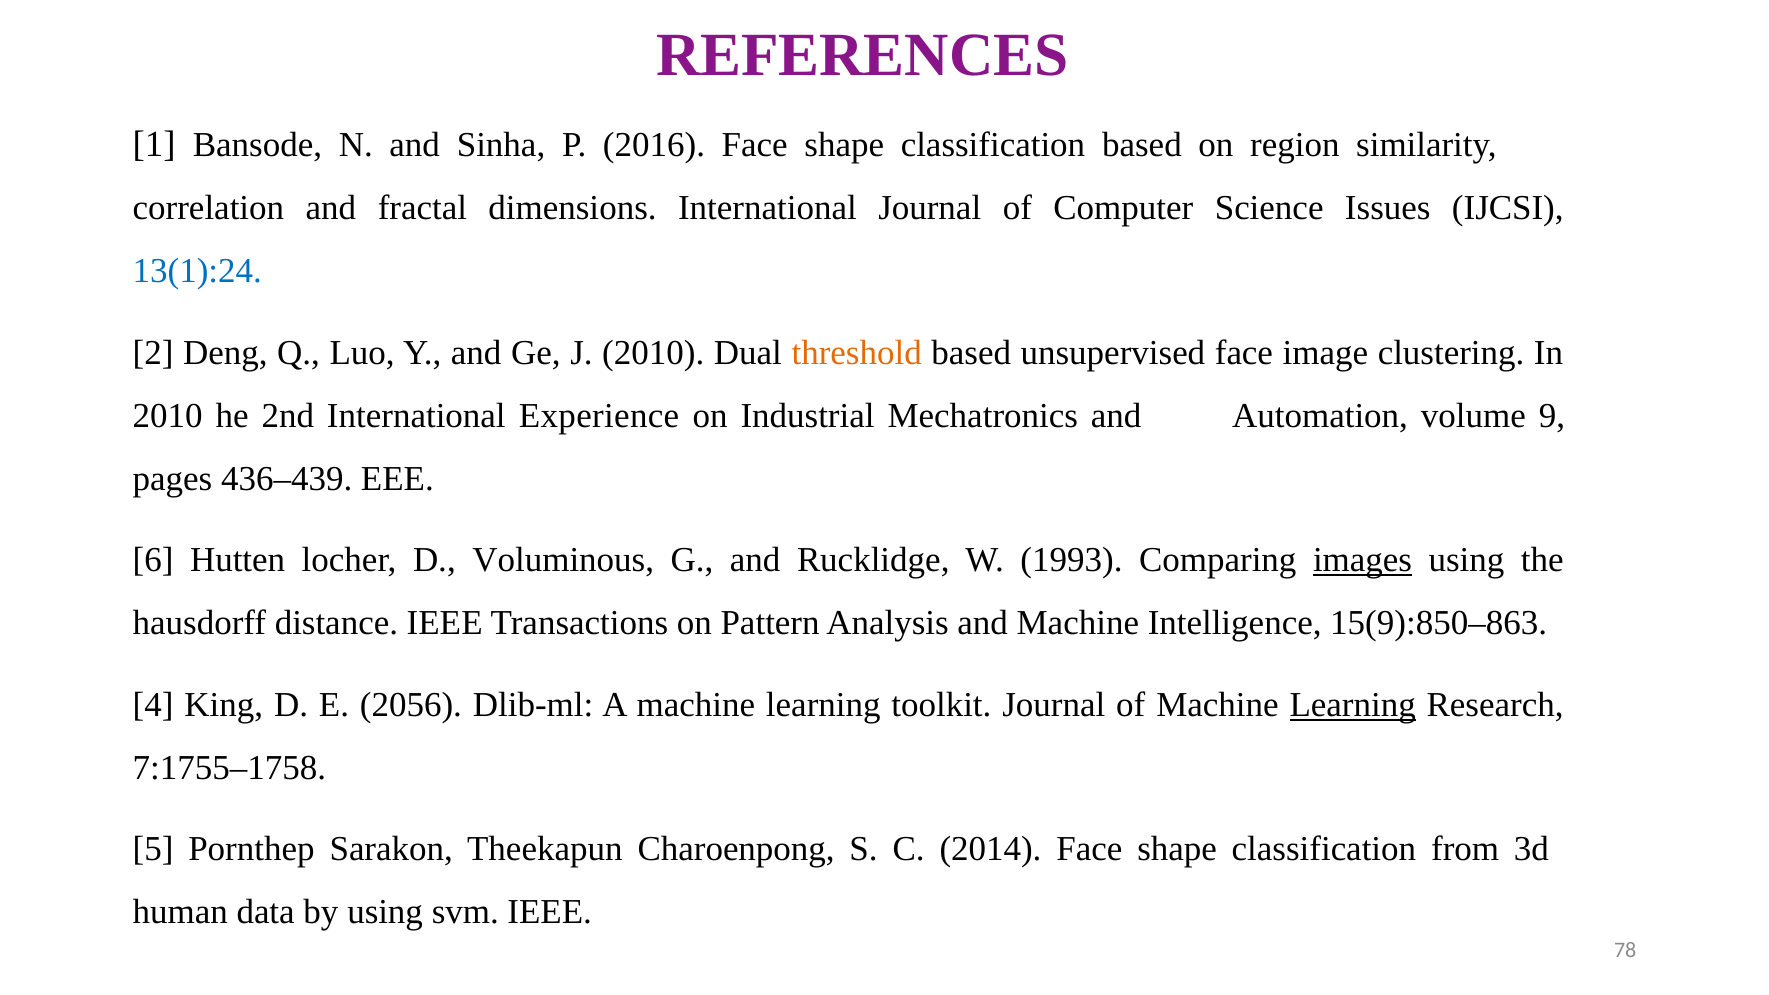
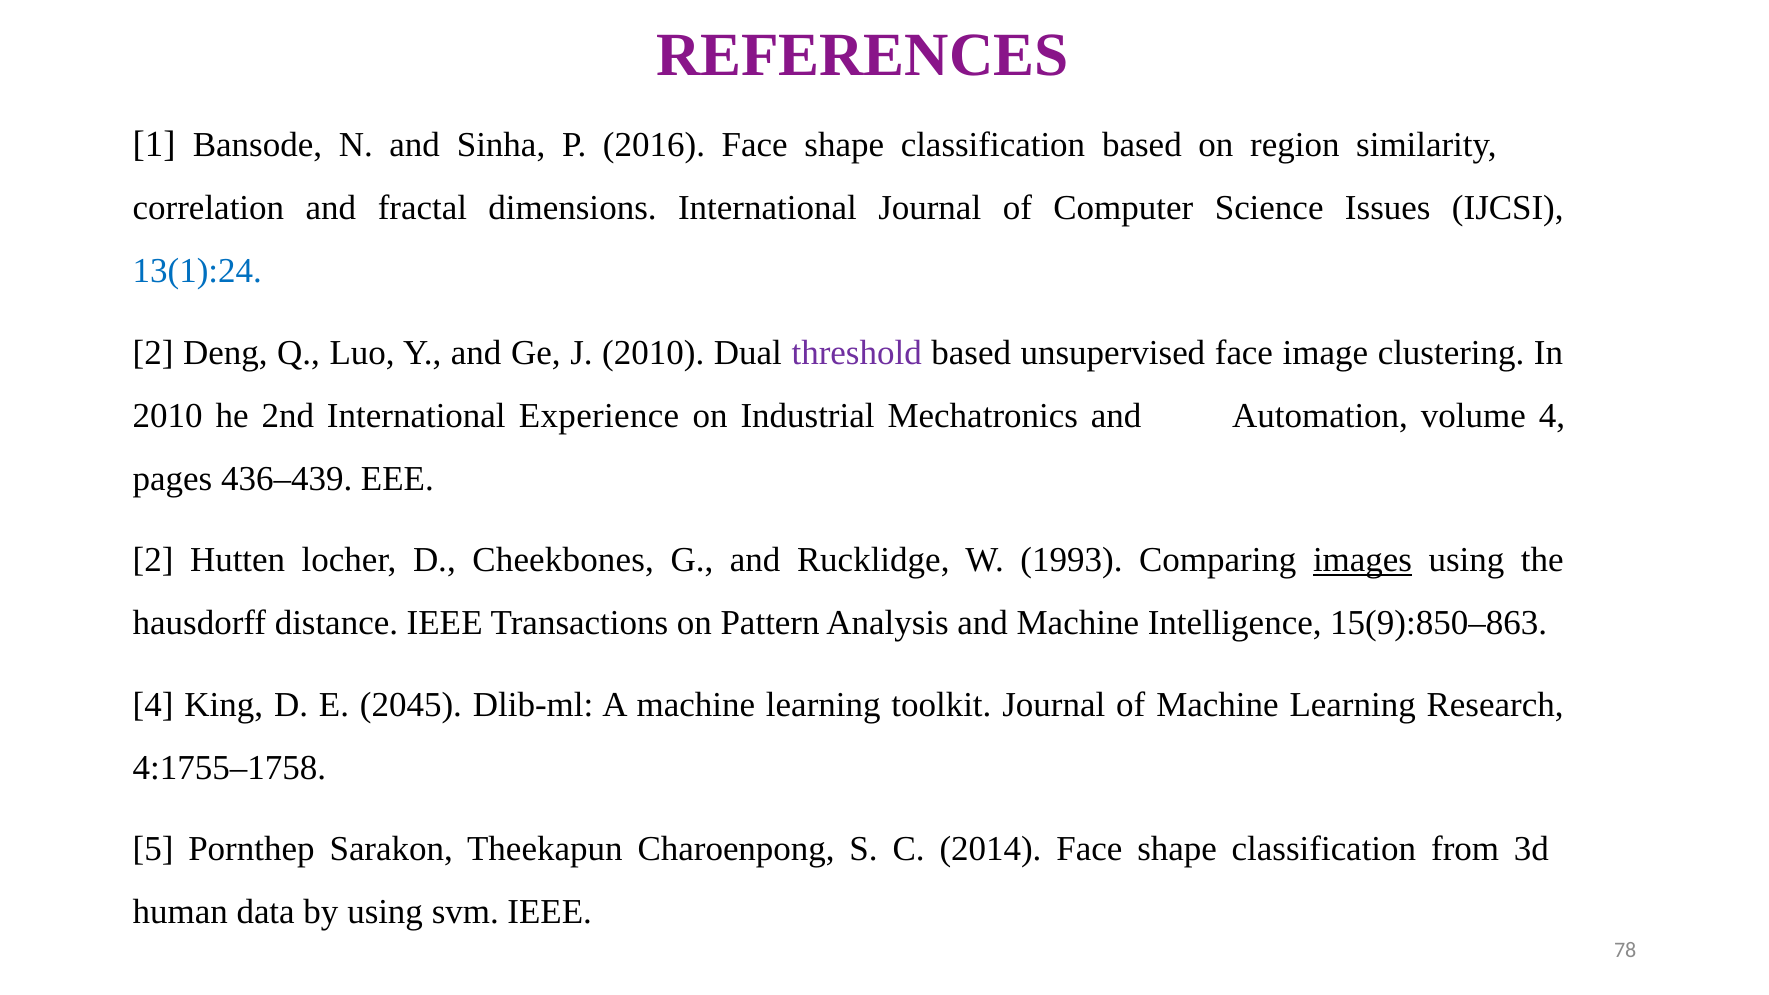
threshold colour: orange -> purple
volume 9: 9 -> 4
6 at (153, 560): 6 -> 2
Voluminous: Voluminous -> Cheekbones
2056: 2056 -> 2045
Learning at (1353, 705) underline: present -> none
7:1755–1758: 7:1755–1758 -> 4:1755–1758
